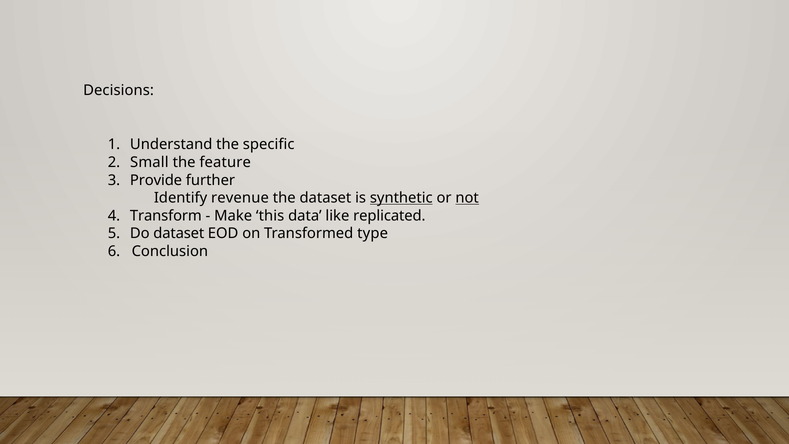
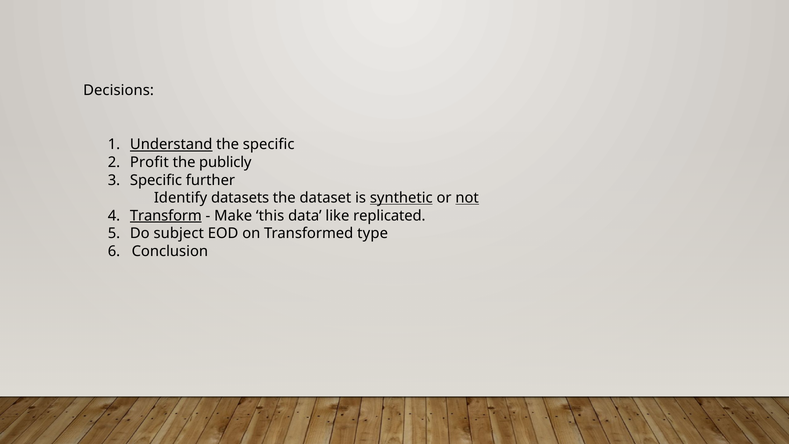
Understand underline: none -> present
Small: Small -> Profit
feature: feature -> publicly
Provide at (156, 180): Provide -> Specific
revenue: revenue -> datasets
Transform underline: none -> present
Do dataset: dataset -> subject
